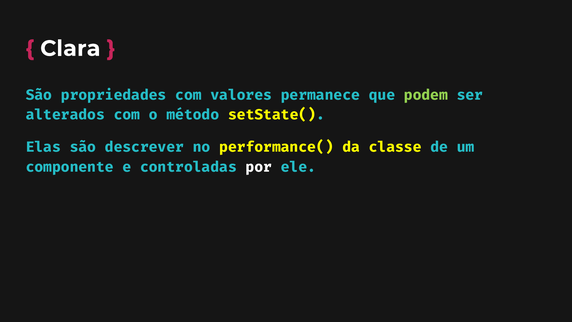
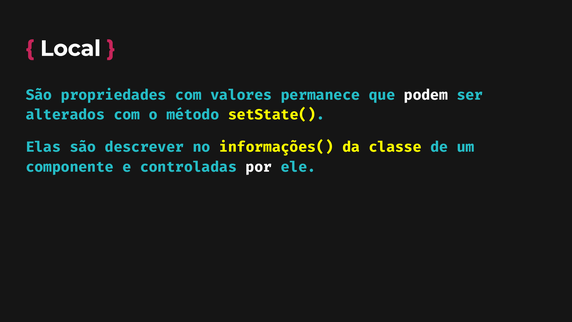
Clara: Clara -> Local
podem colour: light green -> white
performance(: performance( -> informações(
